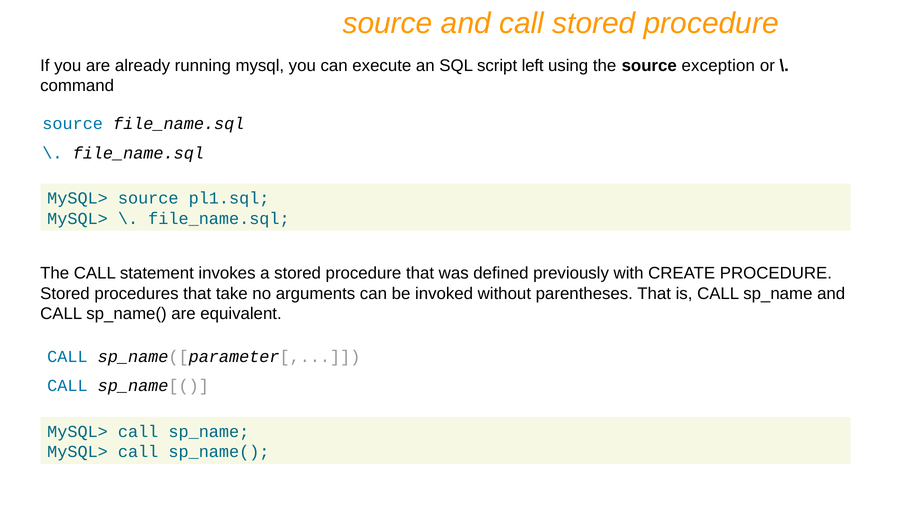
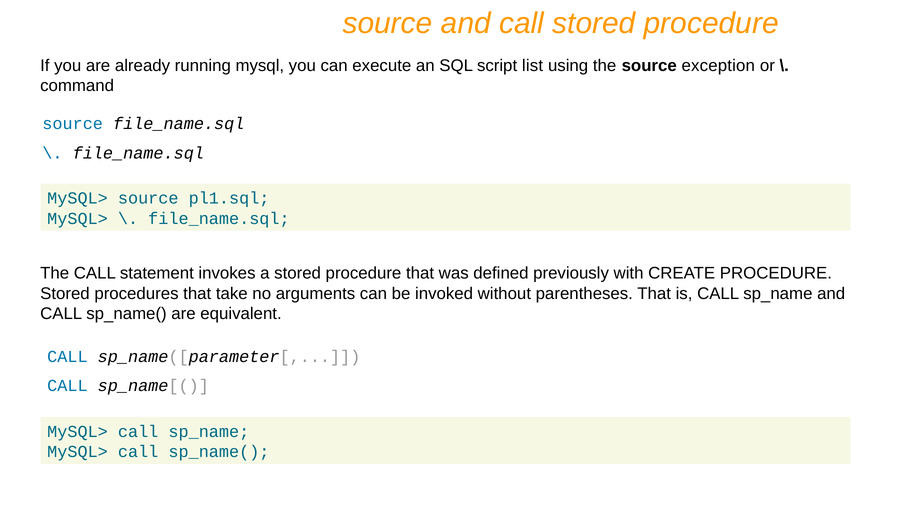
left: left -> list
